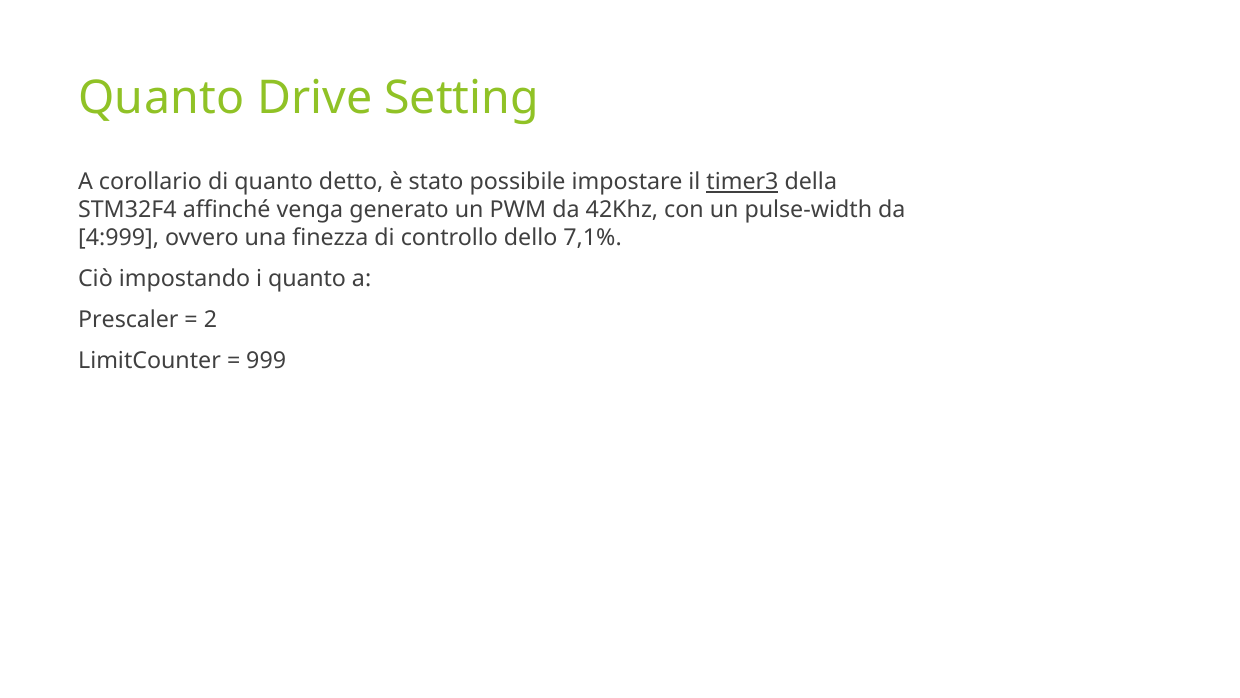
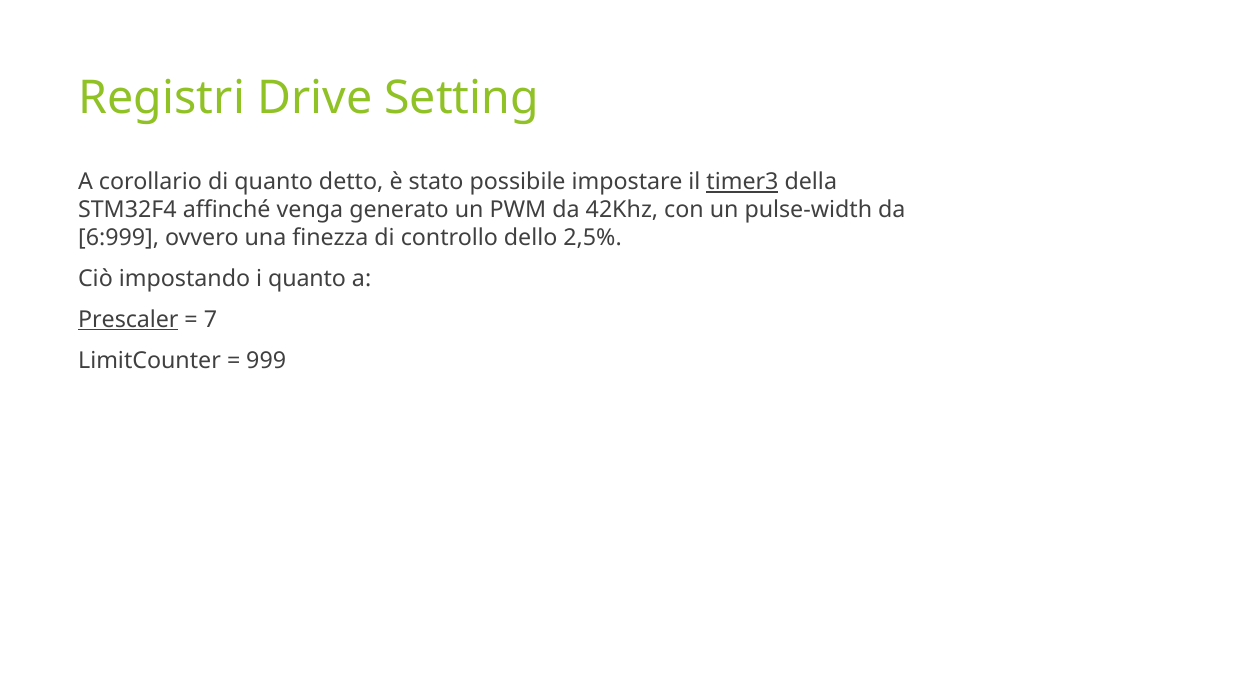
Quanto at (162, 98): Quanto -> Registri
4:999: 4:999 -> 6:999
7,1%: 7,1% -> 2,5%
Prescaler underline: none -> present
2: 2 -> 7
